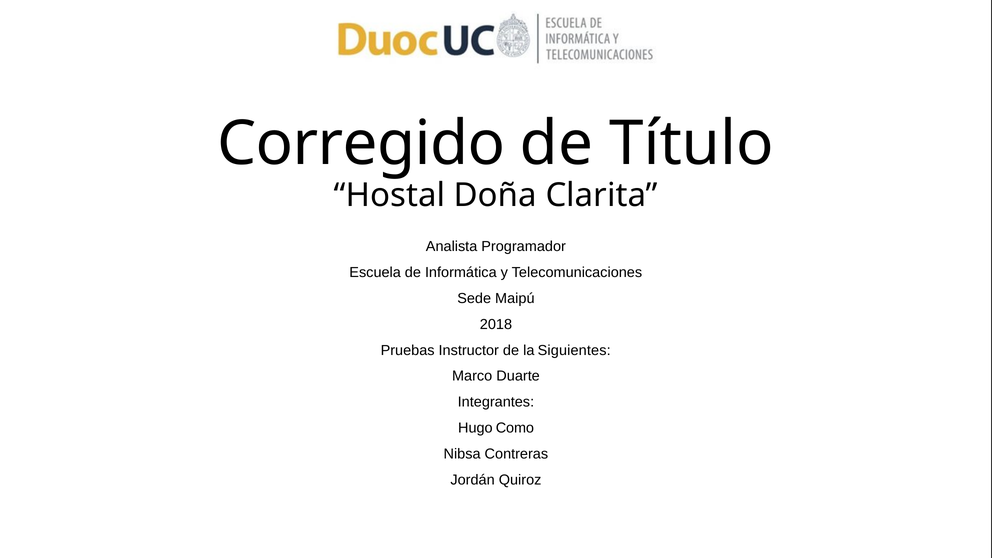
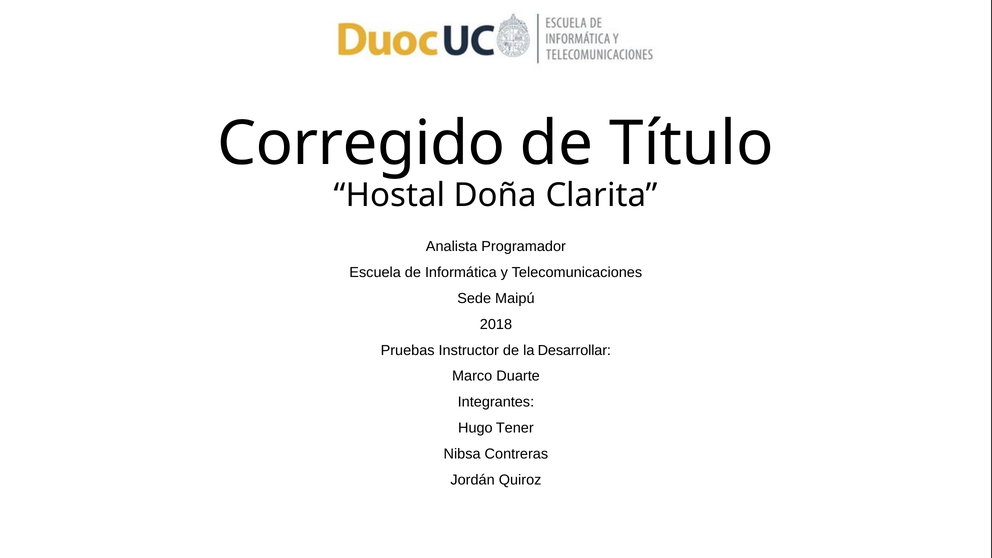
Siguientes: Siguientes -> Desarrollar
Como: Como -> Tener
